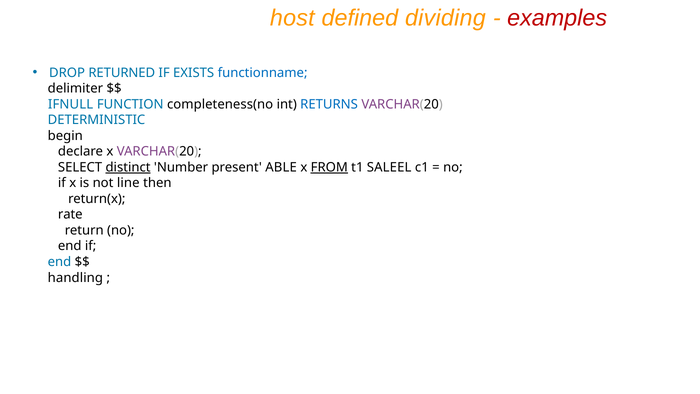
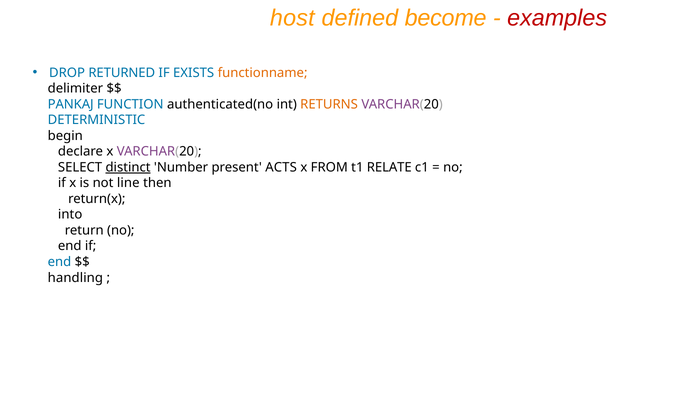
dividing: dividing -> become
functionname colour: blue -> orange
IFNULL: IFNULL -> PANKAJ
completeness(no: completeness(no -> authenticated(no
RETURNS colour: blue -> orange
ABLE: ABLE -> ACTS
FROM underline: present -> none
SALEEL: SALEEL -> RELATE
rate: rate -> into
